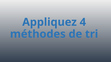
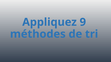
4: 4 -> 9
